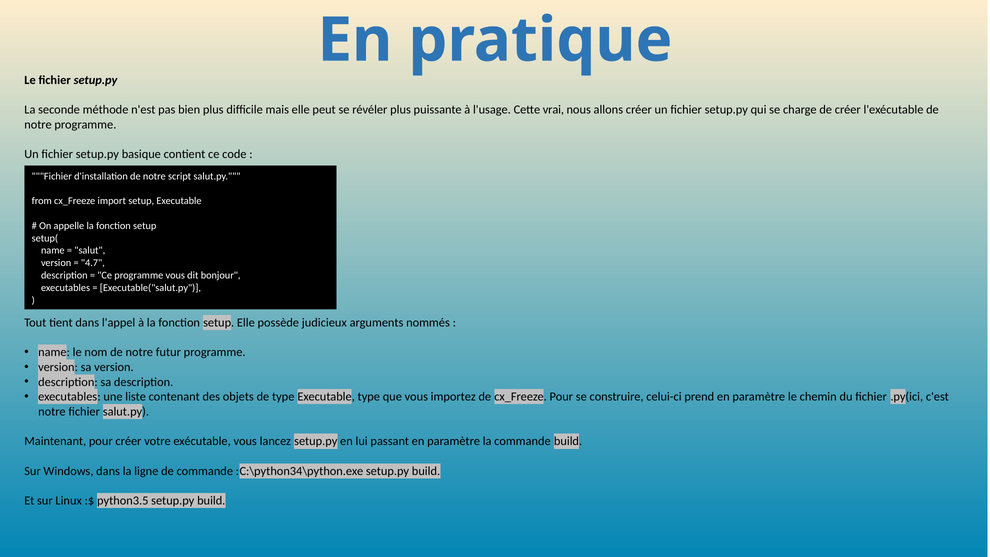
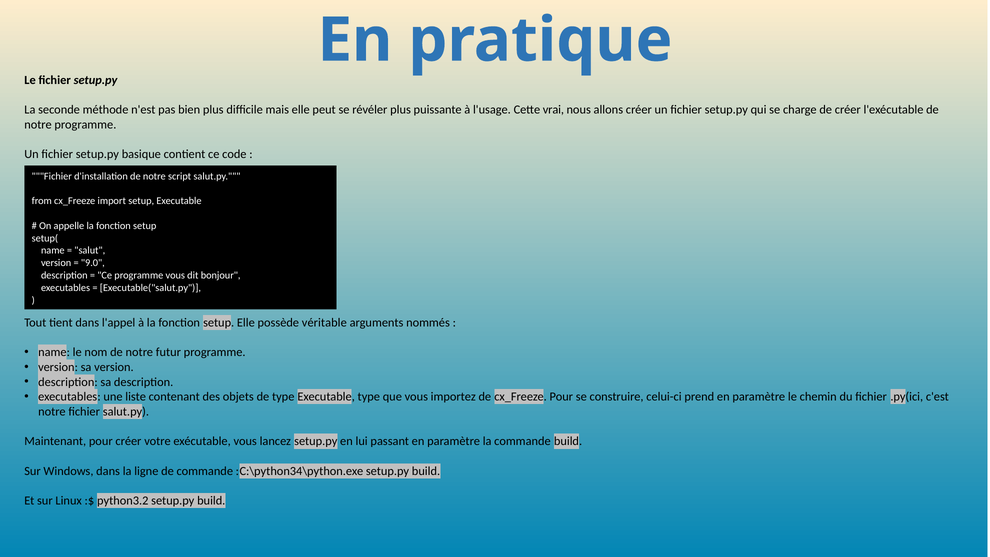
4.7: 4.7 -> 9.0
judicieux: judicieux -> véritable
python3.5: python3.5 -> python3.2
